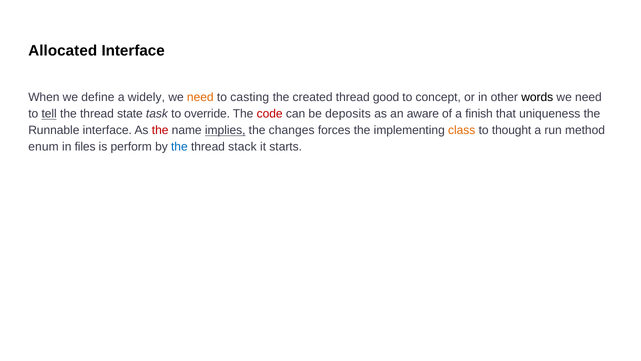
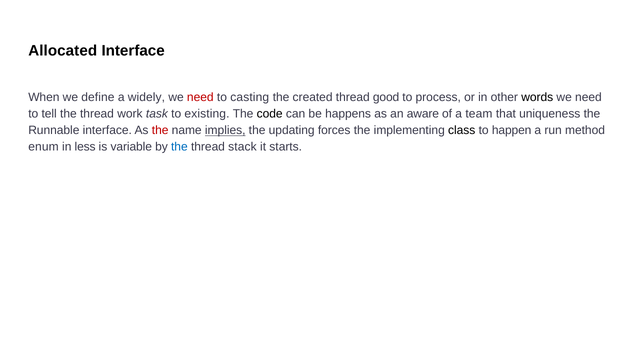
need at (200, 97) colour: orange -> red
concept: concept -> process
tell underline: present -> none
state: state -> work
override: override -> existing
code colour: red -> black
deposits: deposits -> happens
finish: finish -> team
changes: changes -> updating
class colour: orange -> black
thought: thought -> happen
files: files -> less
perform: perform -> variable
